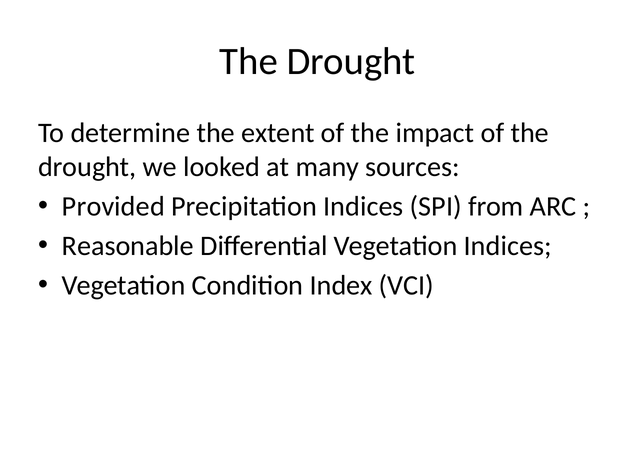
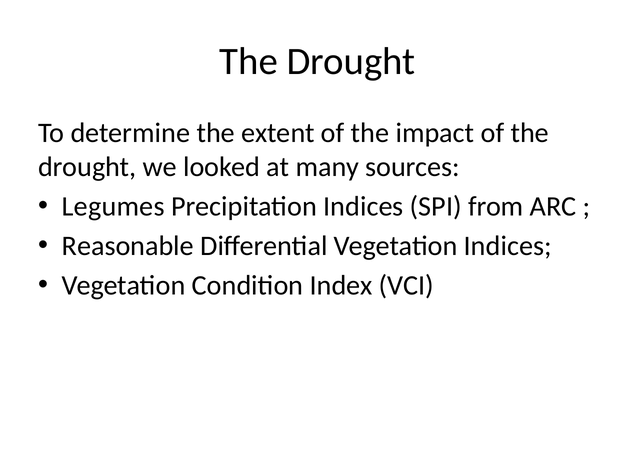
Provided: Provided -> Legumes
